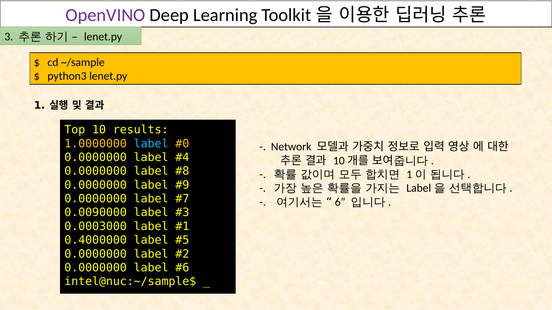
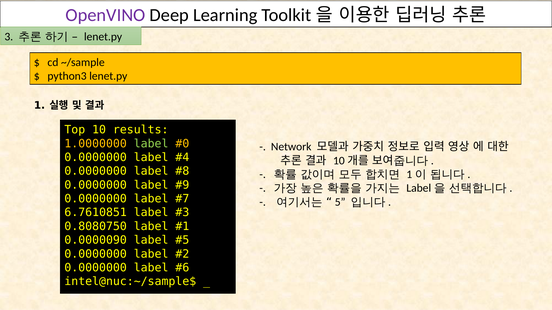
label at (151, 144) colour: light blue -> light green
6: 6 -> 5
0.0090000: 0.0090000 -> 6.7610851
0.0003000: 0.0003000 -> 0.8080750
0.4000000: 0.4000000 -> 0.0000090
